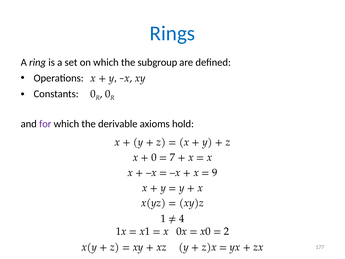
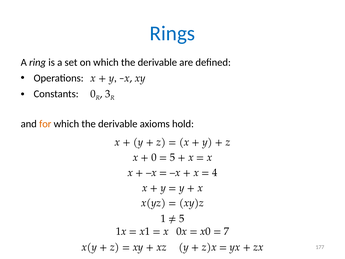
on which the subgroup: subgroup -> derivable
0 at (108, 94): 0 -> 3
for colour: purple -> orange
7 at (172, 157): 7 -> 5
9: 9 -> 4
4 at (182, 219): 4 -> 5
2: 2 -> 7
